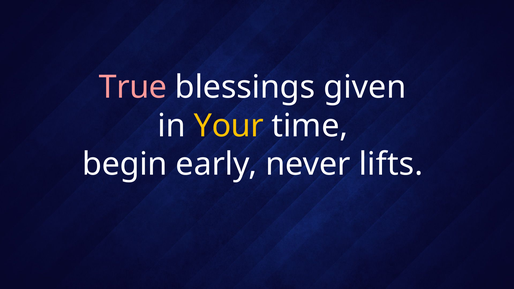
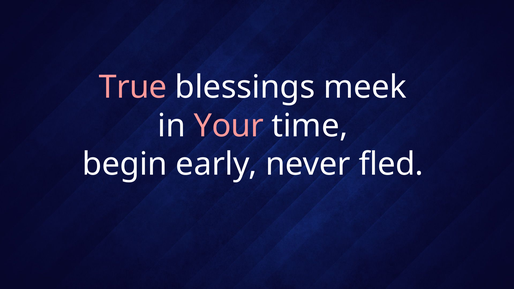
given: given -> meek
Your colour: yellow -> pink
lifts: lifts -> fled
